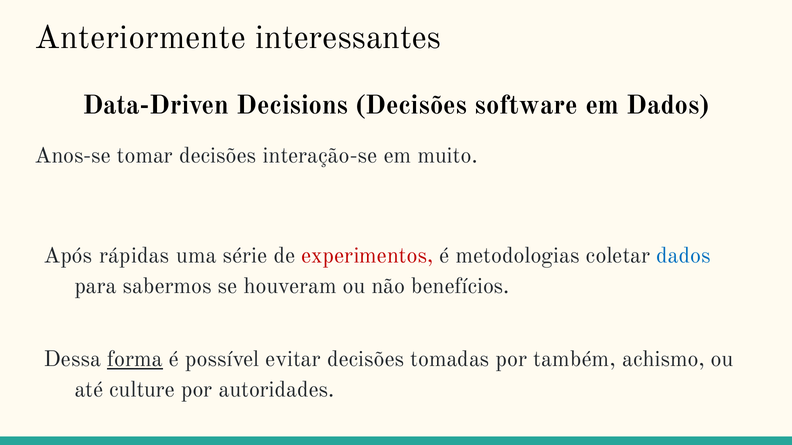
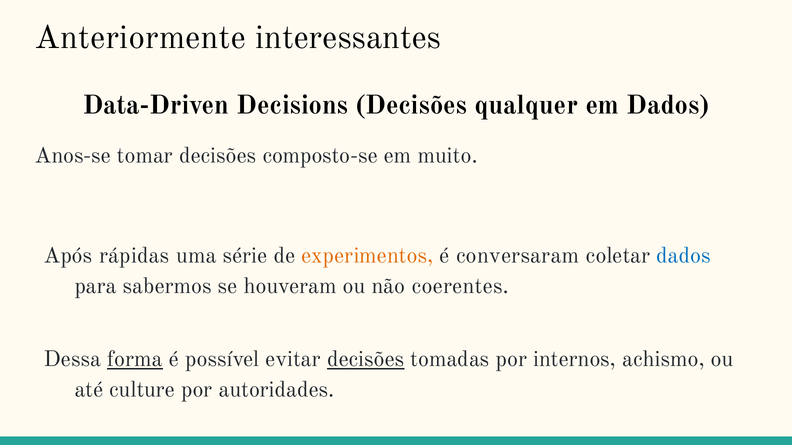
software: software -> qualquer
interação-se: interação-se -> composto-se
experimentos colour: red -> orange
metodologias: metodologias -> conversaram
benefícios: benefícios -> coerentes
decisões at (366, 360) underline: none -> present
também: também -> internos
